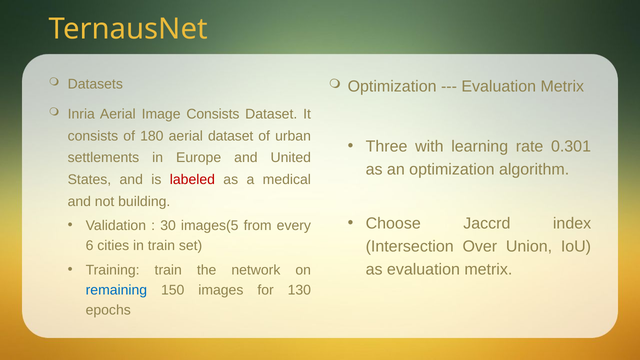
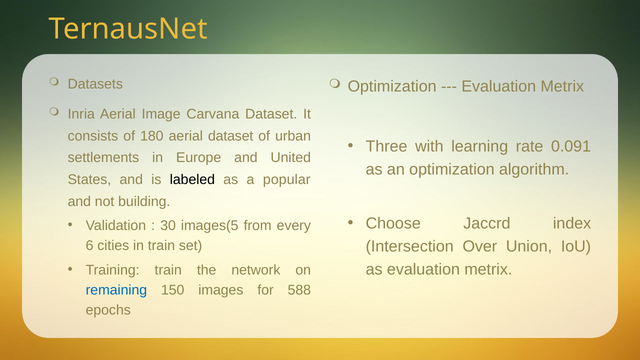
Image Consists: Consists -> Carvana
0.301: 0.301 -> 0.091
labeled colour: red -> black
medical: medical -> popular
130: 130 -> 588
